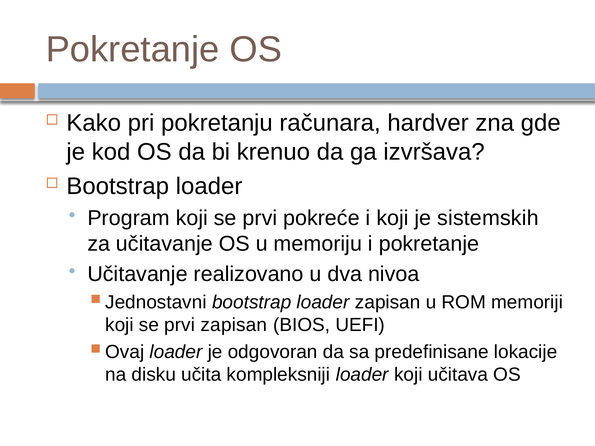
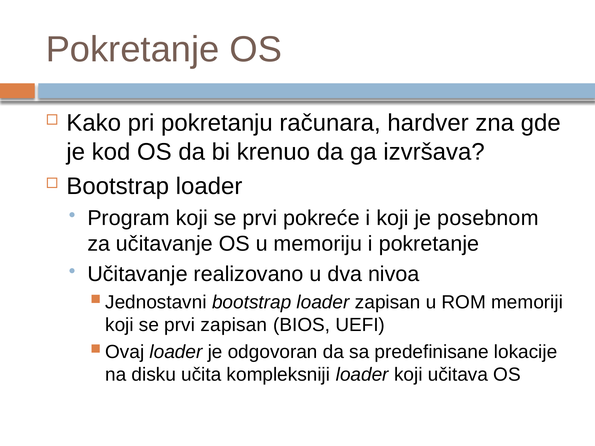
sistemskih: sistemskih -> posebnom
